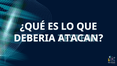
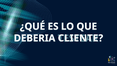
ATACAN: ATACAN -> CLIENTE
